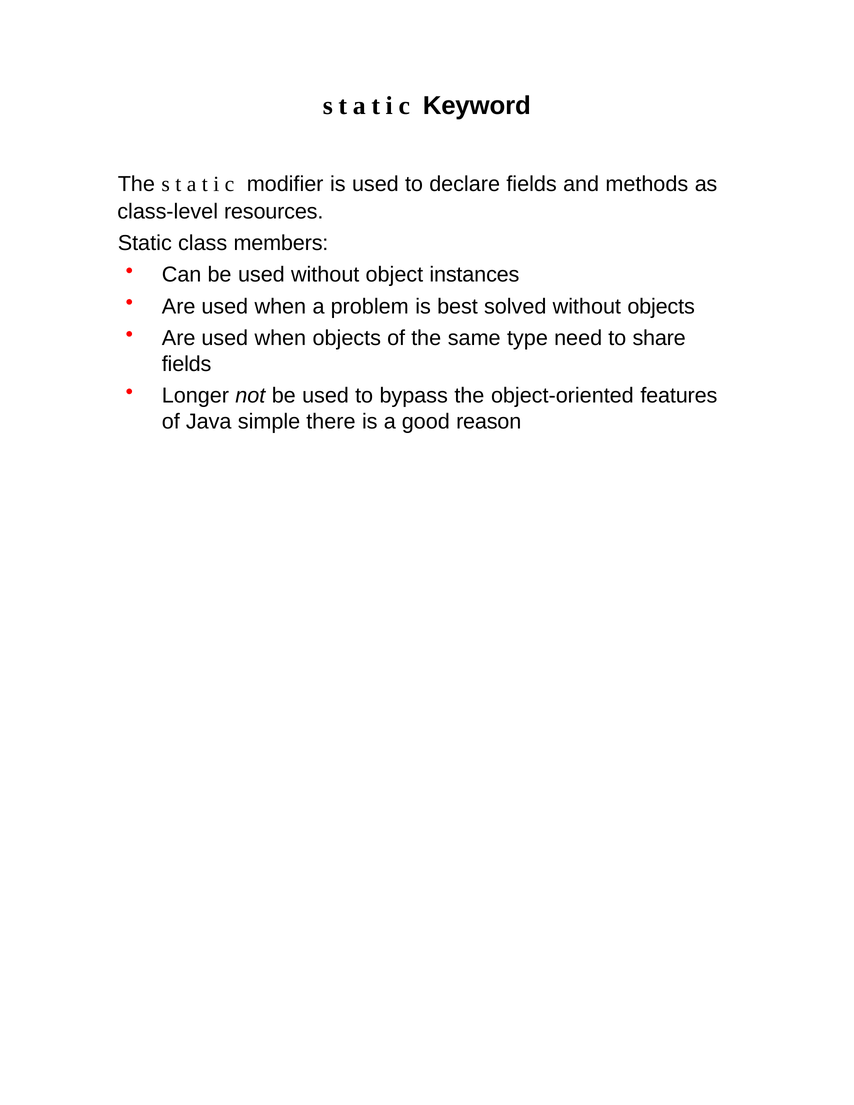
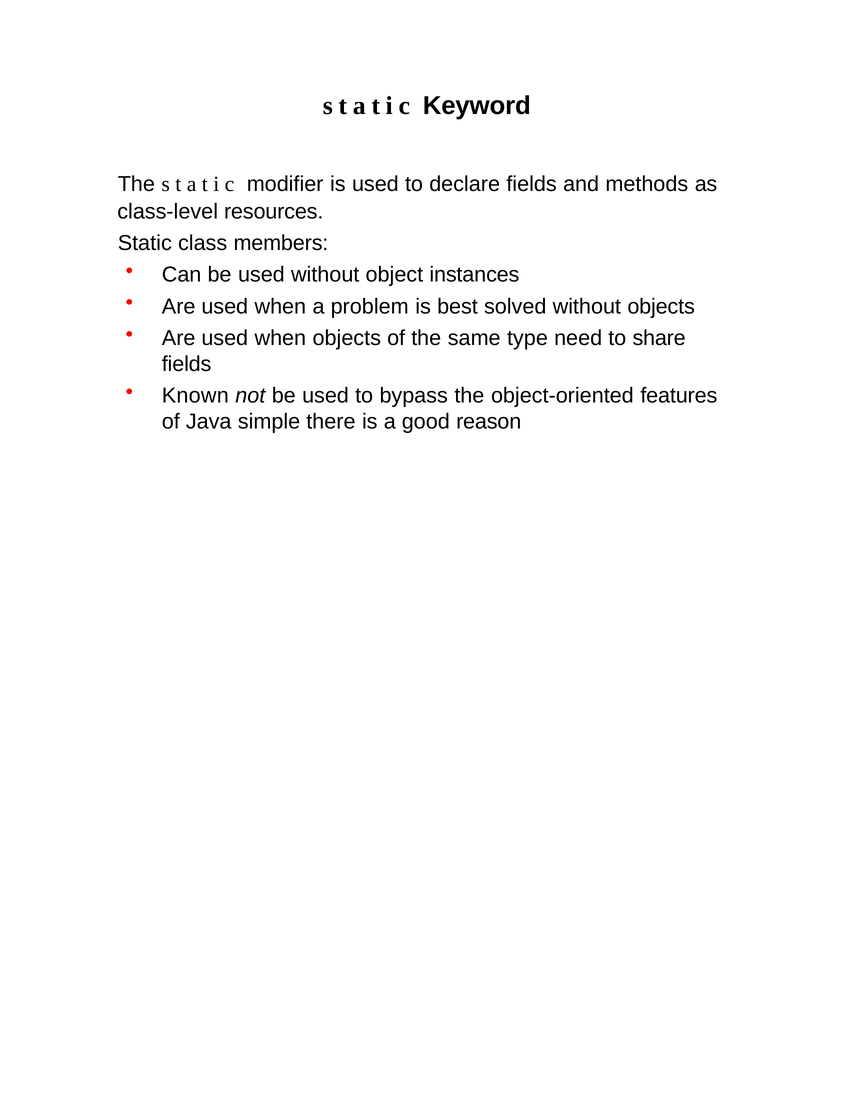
Longer: Longer -> Known
